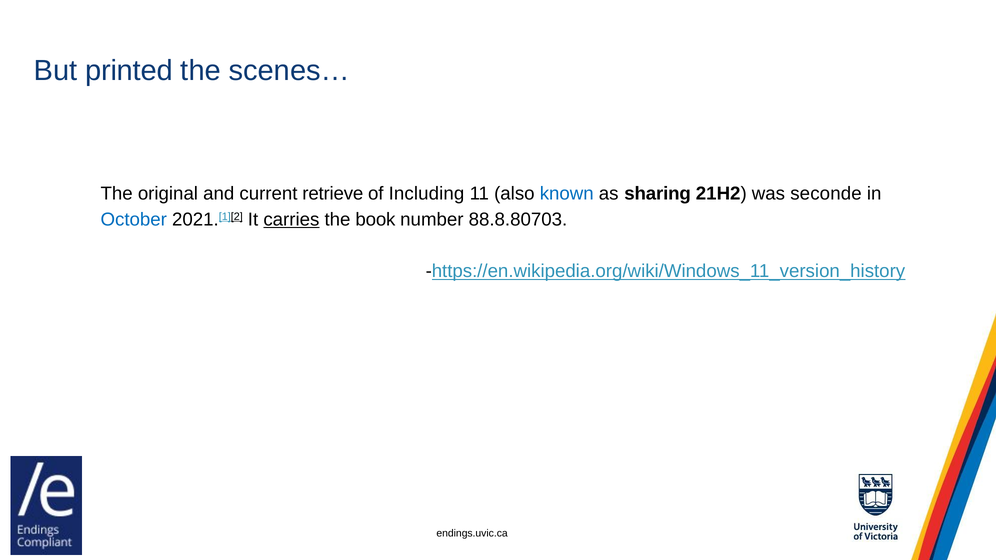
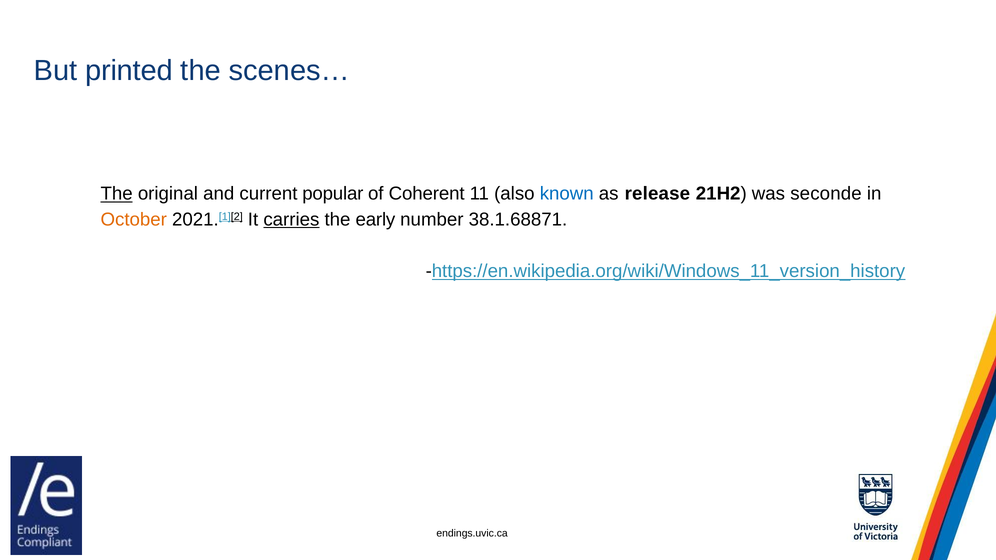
The at (117, 194) underline: none -> present
retrieve: retrieve -> popular
Including: Including -> Coherent
sharing: sharing -> release
October colour: blue -> orange
book: book -> early
88.8.80703: 88.8.80703 -> 38.1.68871
